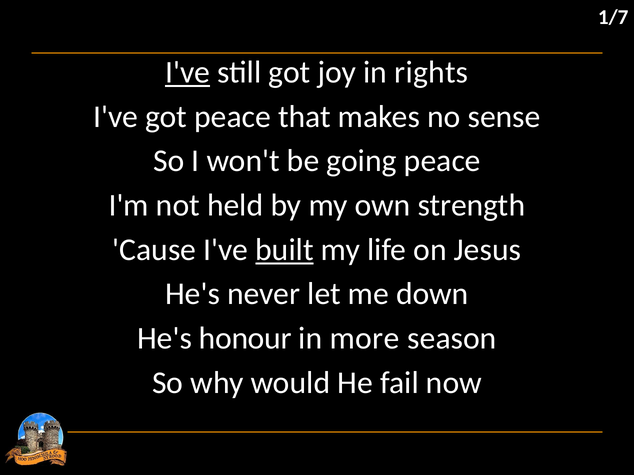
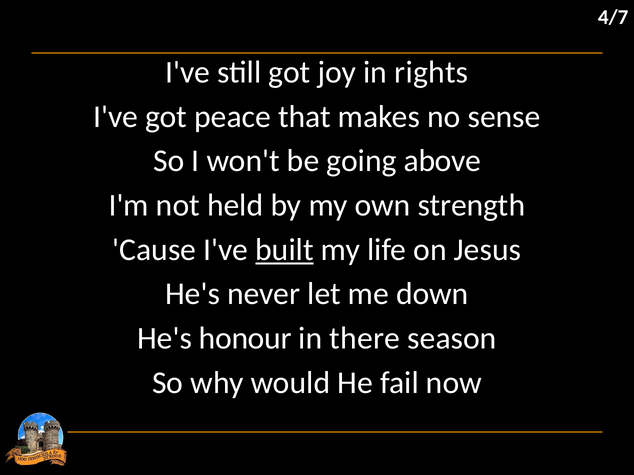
1/7: 1/7 -> 4/7
I've at (188, 72) underline: present -> none
going peace: peace -> above
more: more -> there
